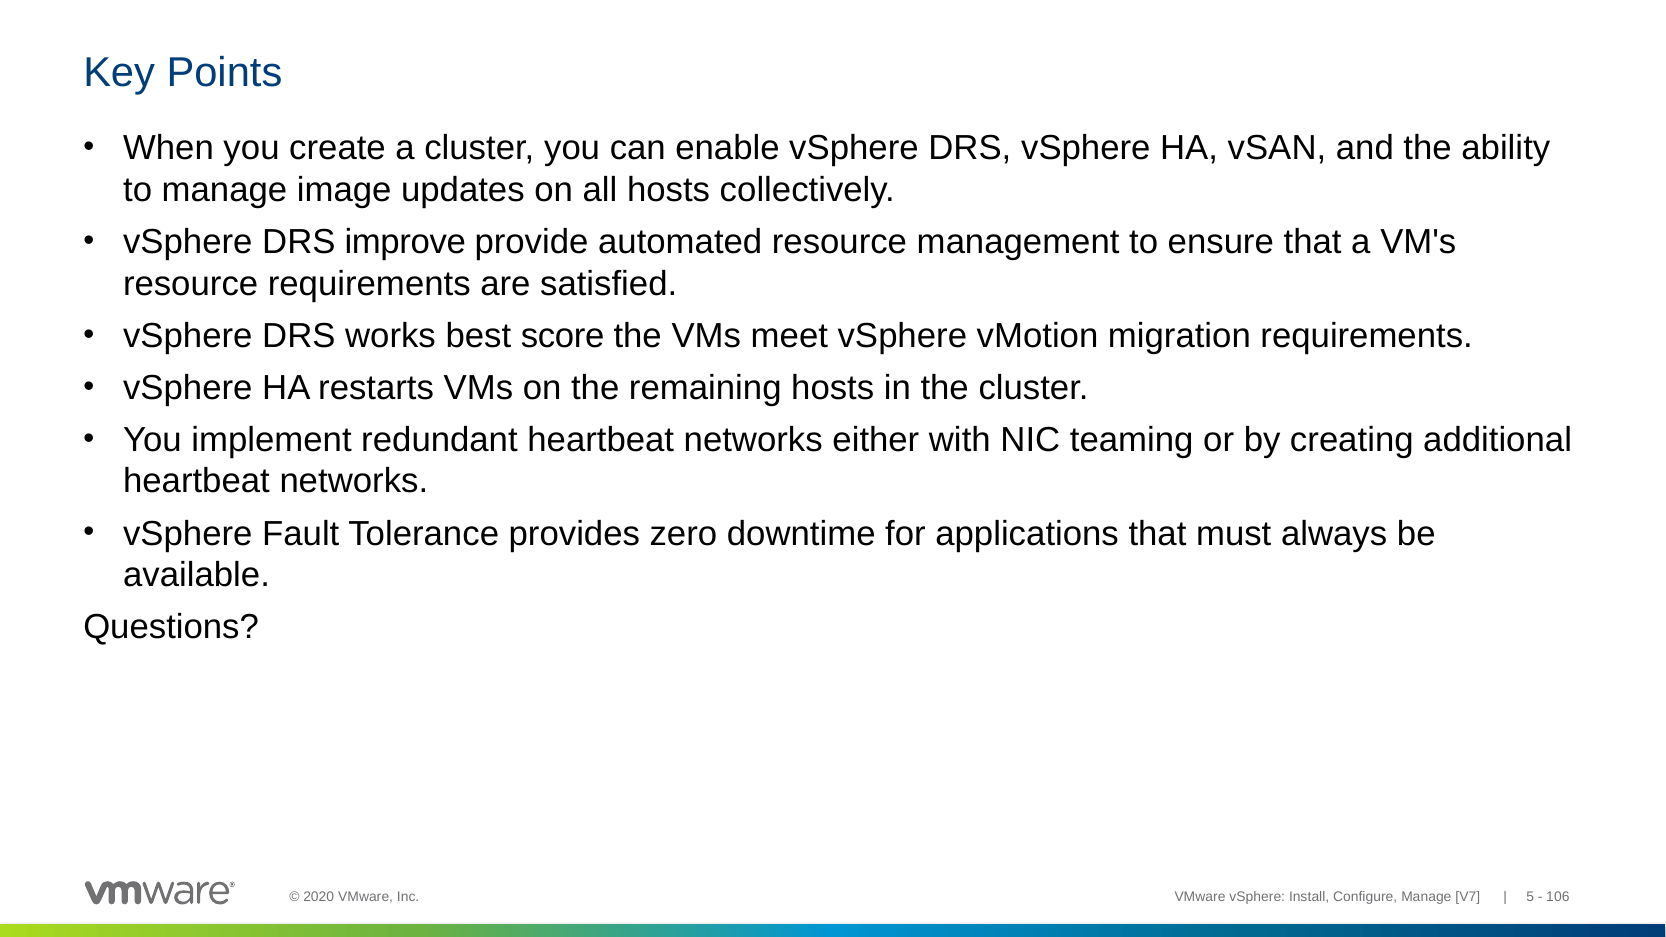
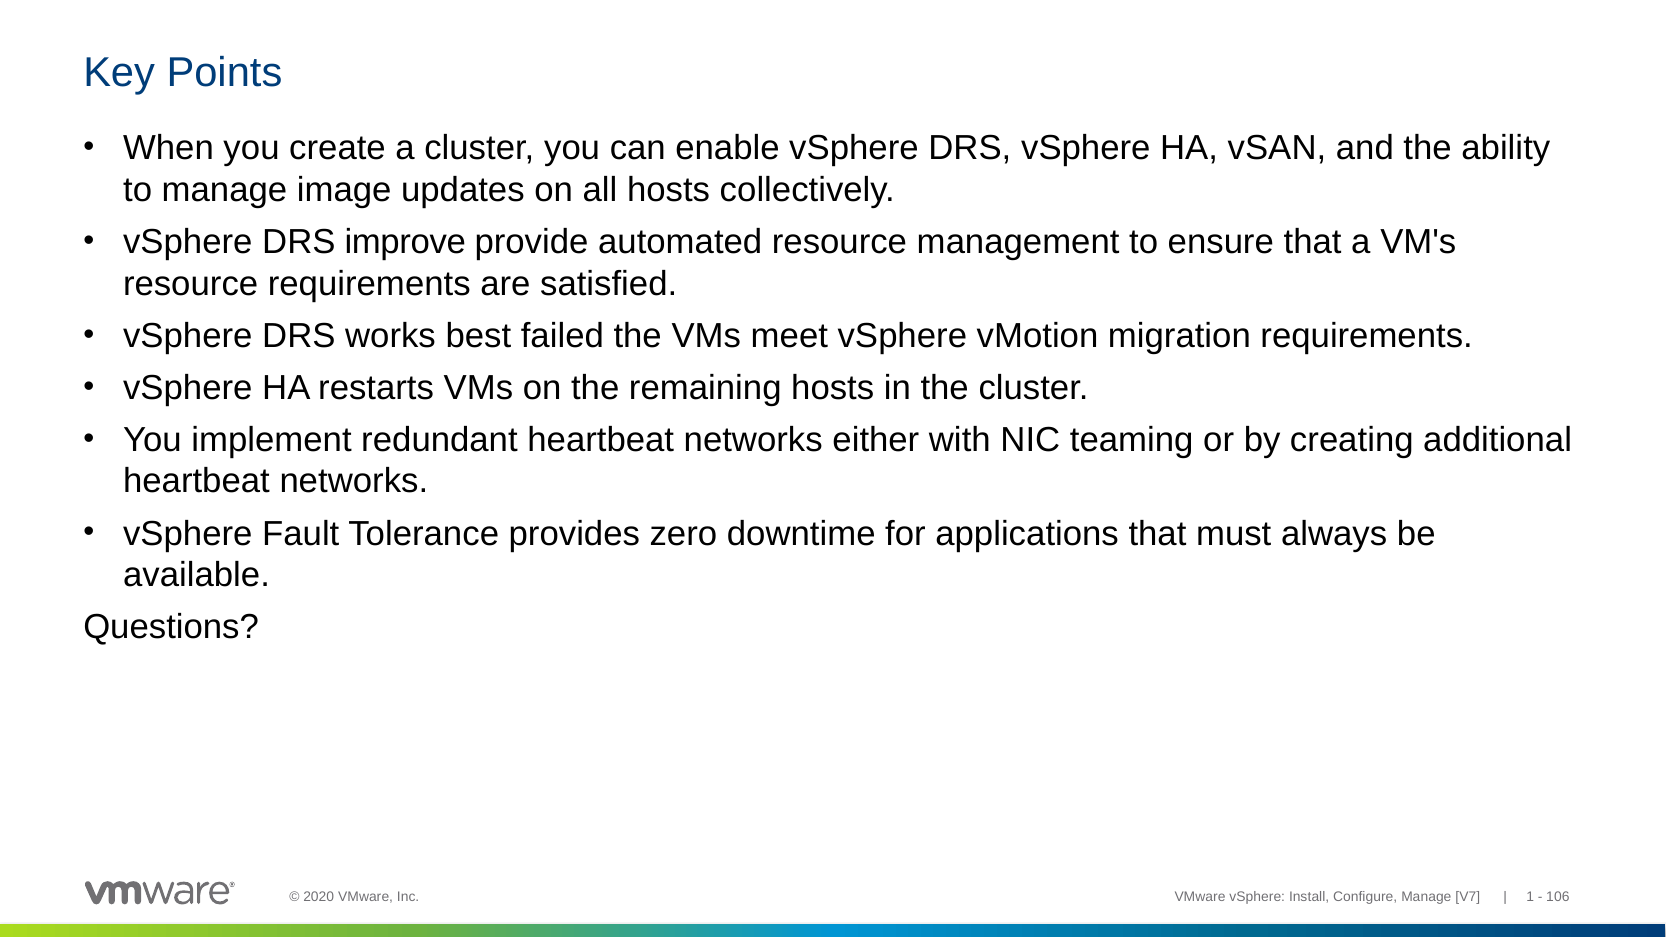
score: score -> failed
5: 5 -> 1
